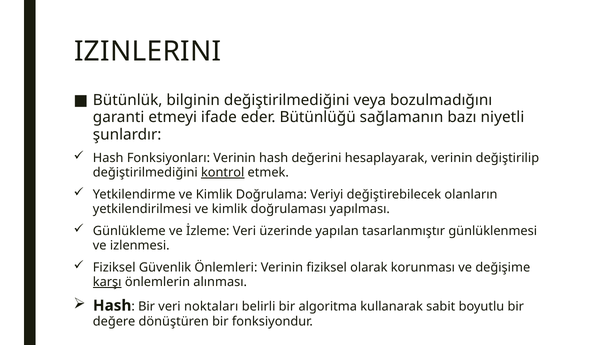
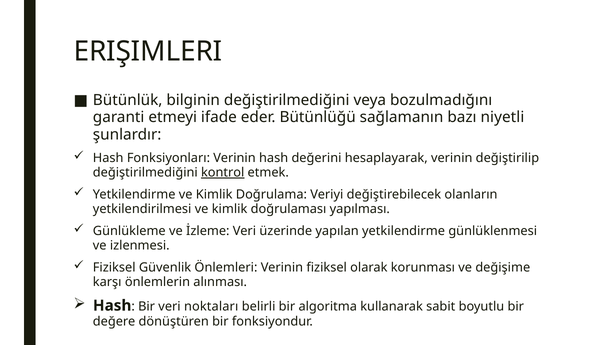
IZINLERINI: IZINLERINI -> ERIŞIMLERI
yapılan tasarlanmıştır: tasarlanmıştır -> yetkilendirme
karşı underline: present -> none
